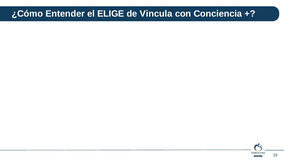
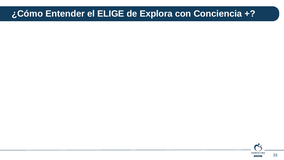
Vincula: Vincula -> Explora
